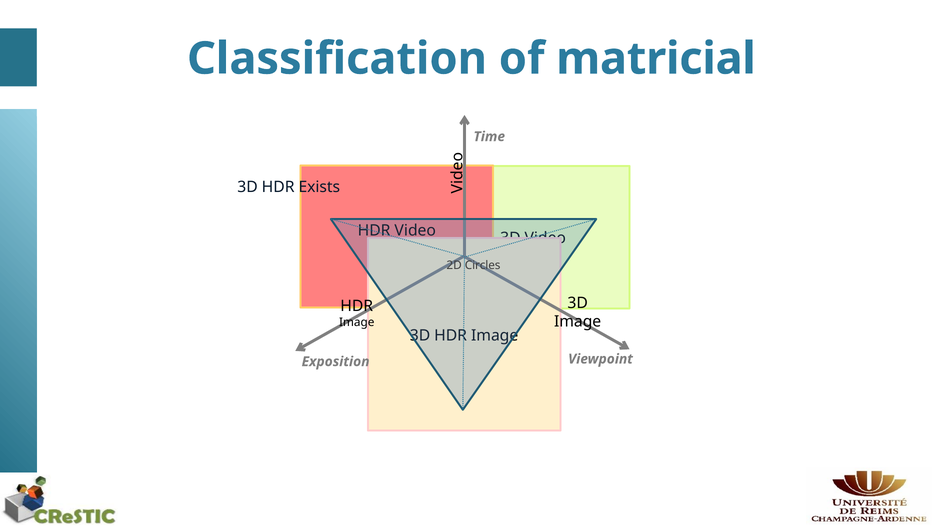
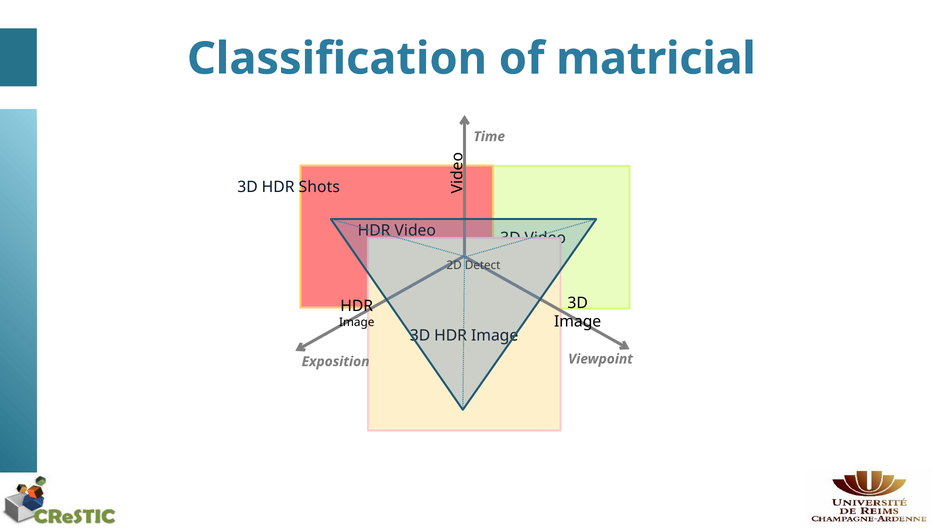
Exists: Exists -> Shots
Circles: Circles -> Detect
